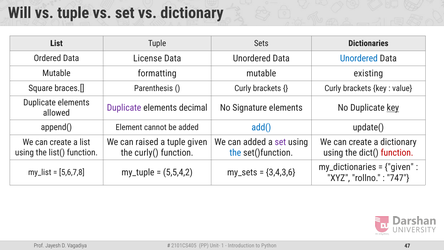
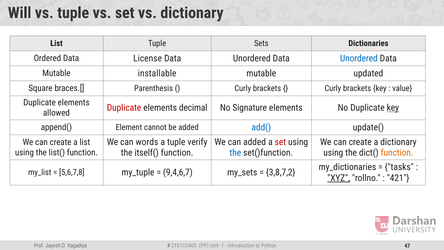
formatting: formatting -> installable
existing: existing -> updated
Duplicate at (124, 108) colour: purple -> red
raised: raised -> words
tuple given: given -> verify
set at (280, 142) colour: purple -> red
curly(: curly( -> itself(
function at (397, 153) colour: red -> orange
given at (399, 167): given -> tasks
5,5,4,2: 5,5,4,2 -> 9,4,6,7
3,4,3,6: 3,4,3,6 -> 3,8,7,2
XYZ underline: none -> present
747: 747 -> 421
